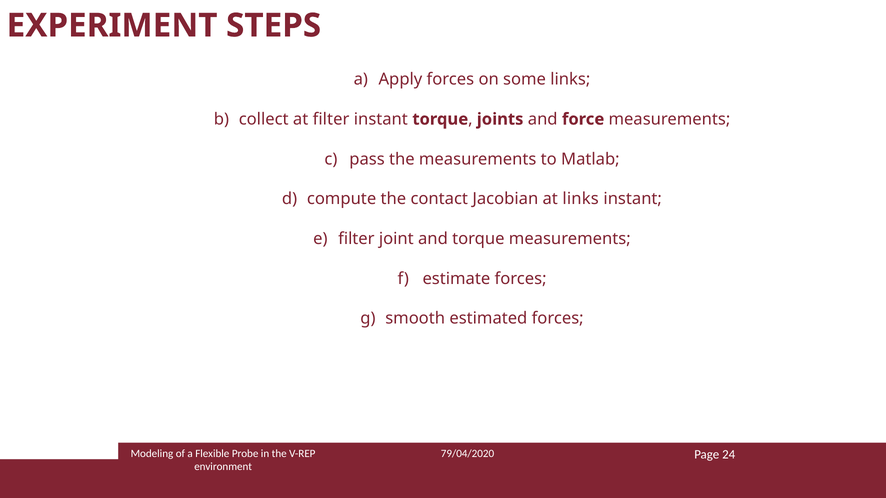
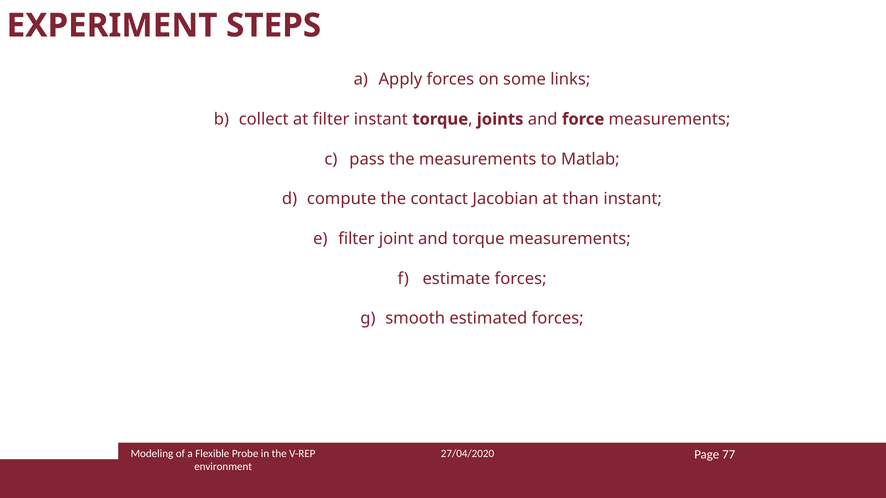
at links: links -> than
79/04/2020: 79/04/2020 -> 27/04/2020
24: 24 -> 77
